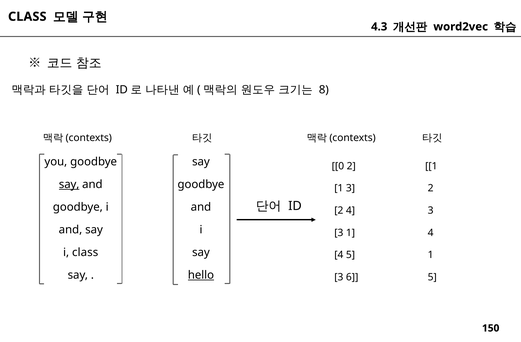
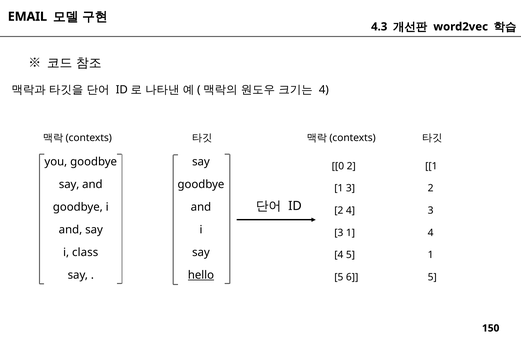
CLASS at (27, 17): CLASS -> EMAIL
8 at (324, 90): 8 -> 4
say at (69, 184) underline: present -> none
3 at (339, 277): 3 -> 5
